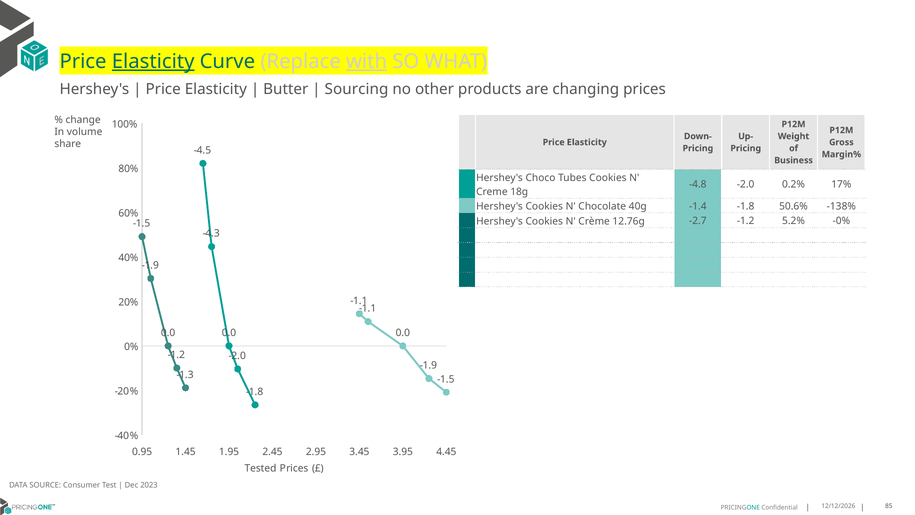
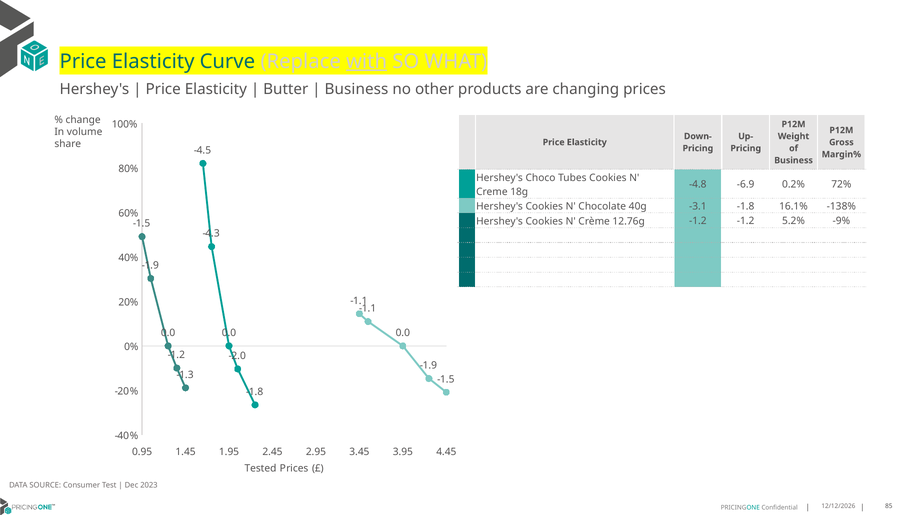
Elasticity at (153, 61) underline: present -> none
Sourcing at (357, 89): Sourcing -> Business
-4.8 -2.0: -2.0 -> -6.9
17%: 17% -> 72%
-1.4: -1.4 -> -3.1
50.6%: 50.6% -> 16.1%
12.76g -2.7: -2.7 -> -1.2
-0%: -0% -> -9%
